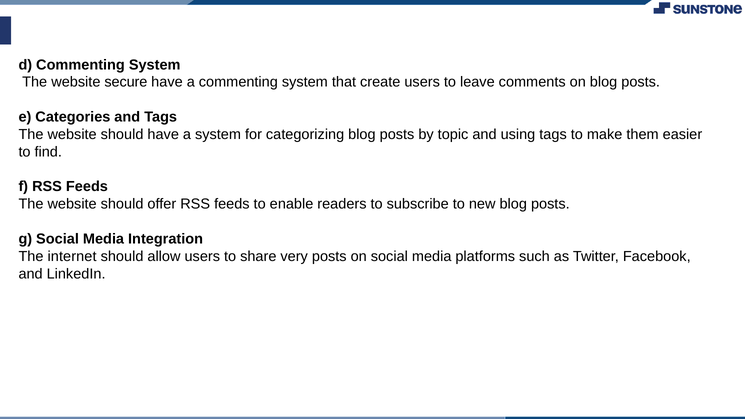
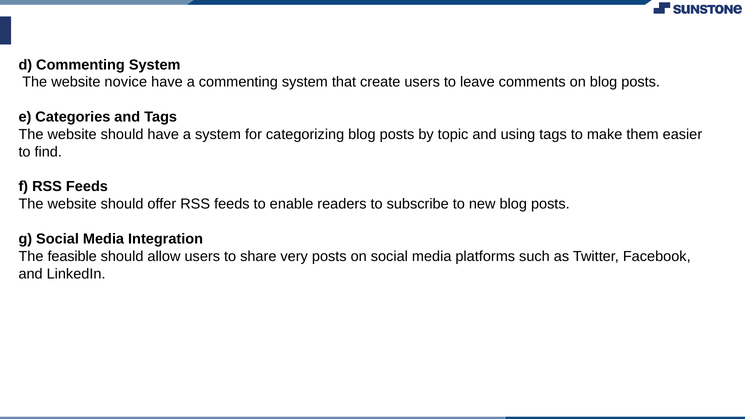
secure: secure -> novice
internet: internet -> feasible
